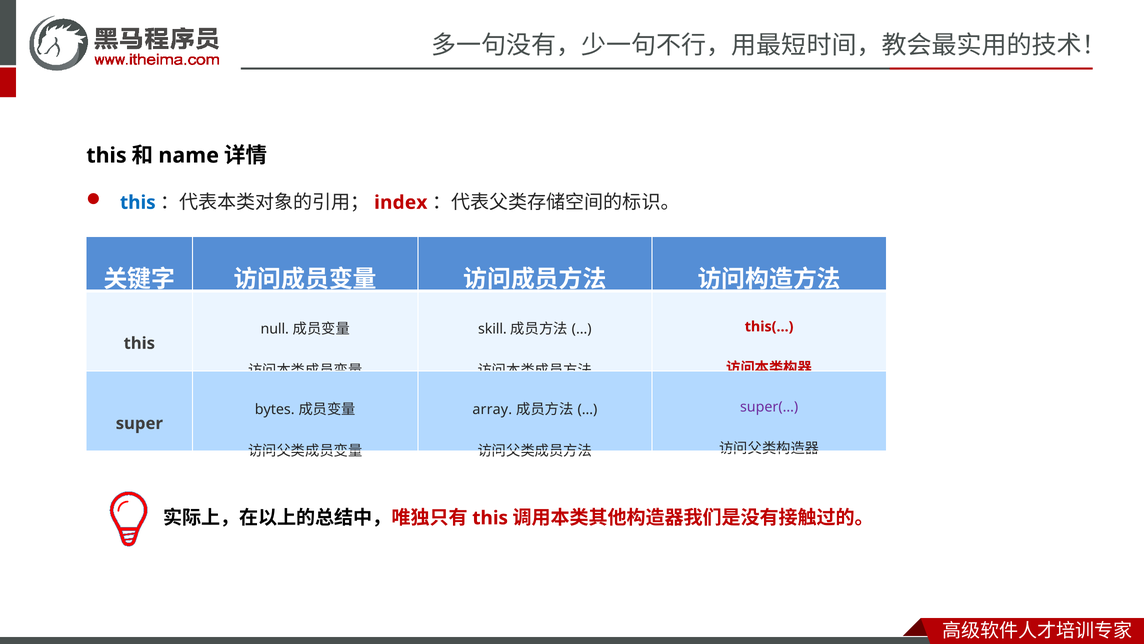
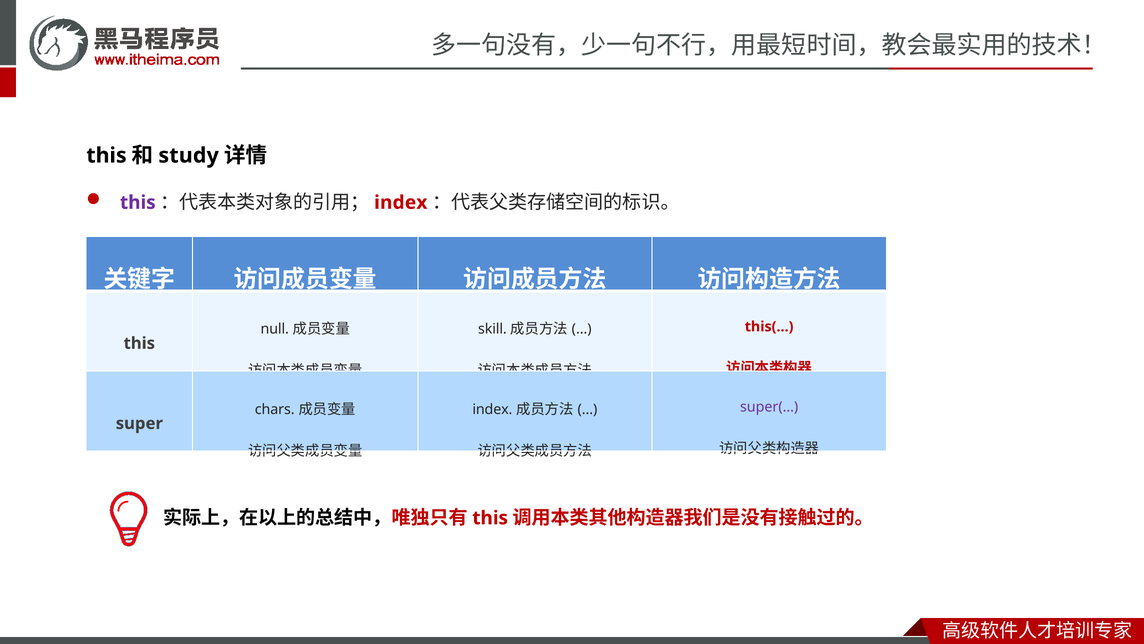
name: name -> study
this at (138, 202) colour: blue -> purple
bytes: bytes -> chars
array at (492, 409): array -> index
